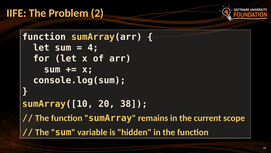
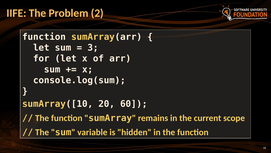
4: 4 -> 3
38: 38 -> 60
